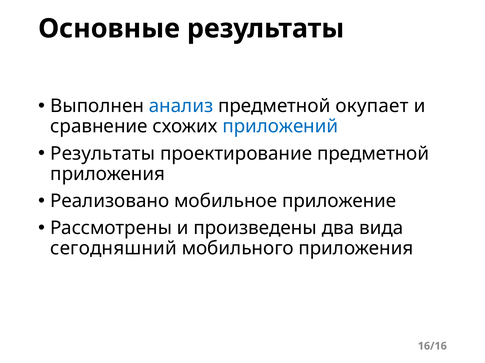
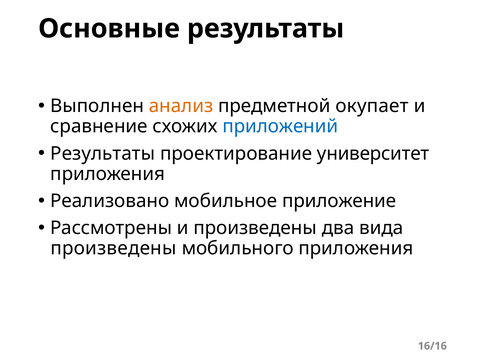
анализ colour: blue -> orange
проектирование предметной: предметной -> университет
сегодняшний at (114, 249): сегодняшний -> произведены
